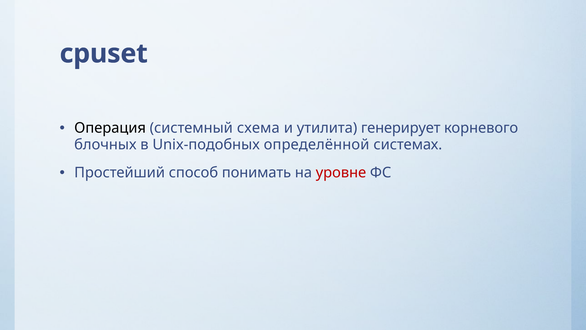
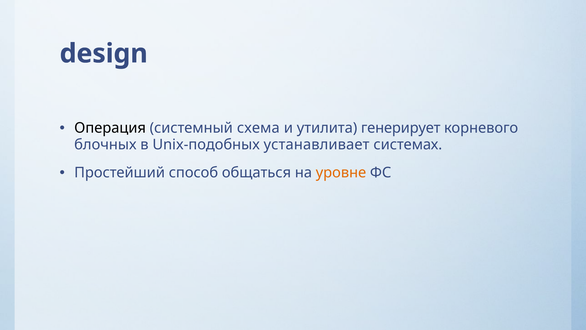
cpuset: cpuset -> design
определённой: определённой -> устанавливает
понимать: понимать -> общаться
уровне colour: red -> orange
